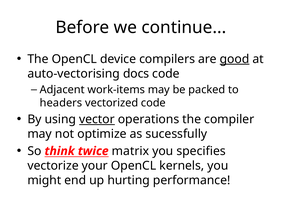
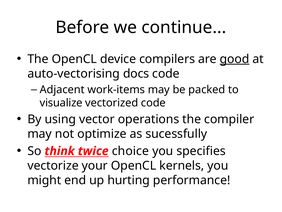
headers: headers -> visualize
vector underline: present -> none
matrix: matrix -> choice
